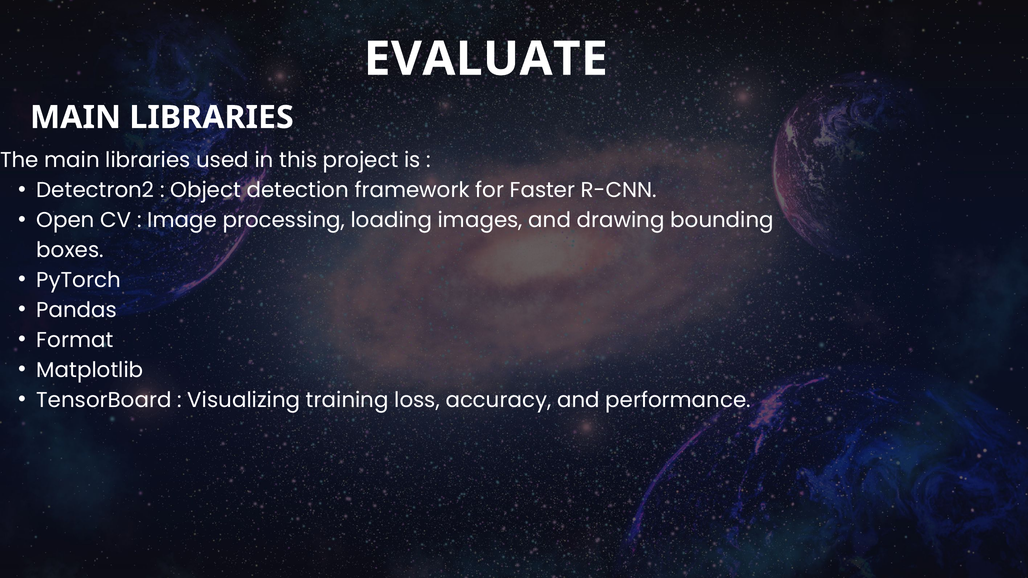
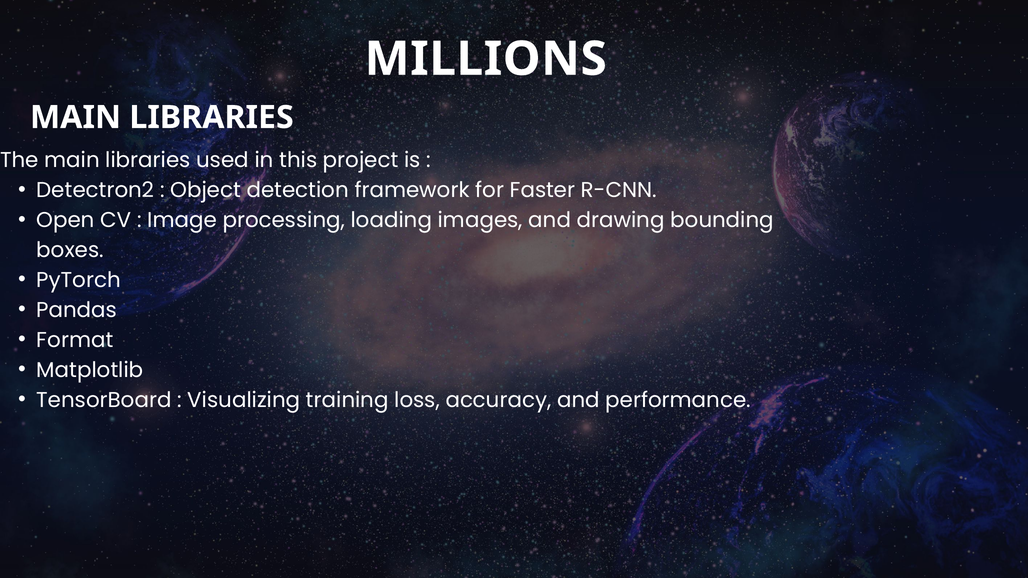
EVALUATE: EVALUATE -> MILLIONS
